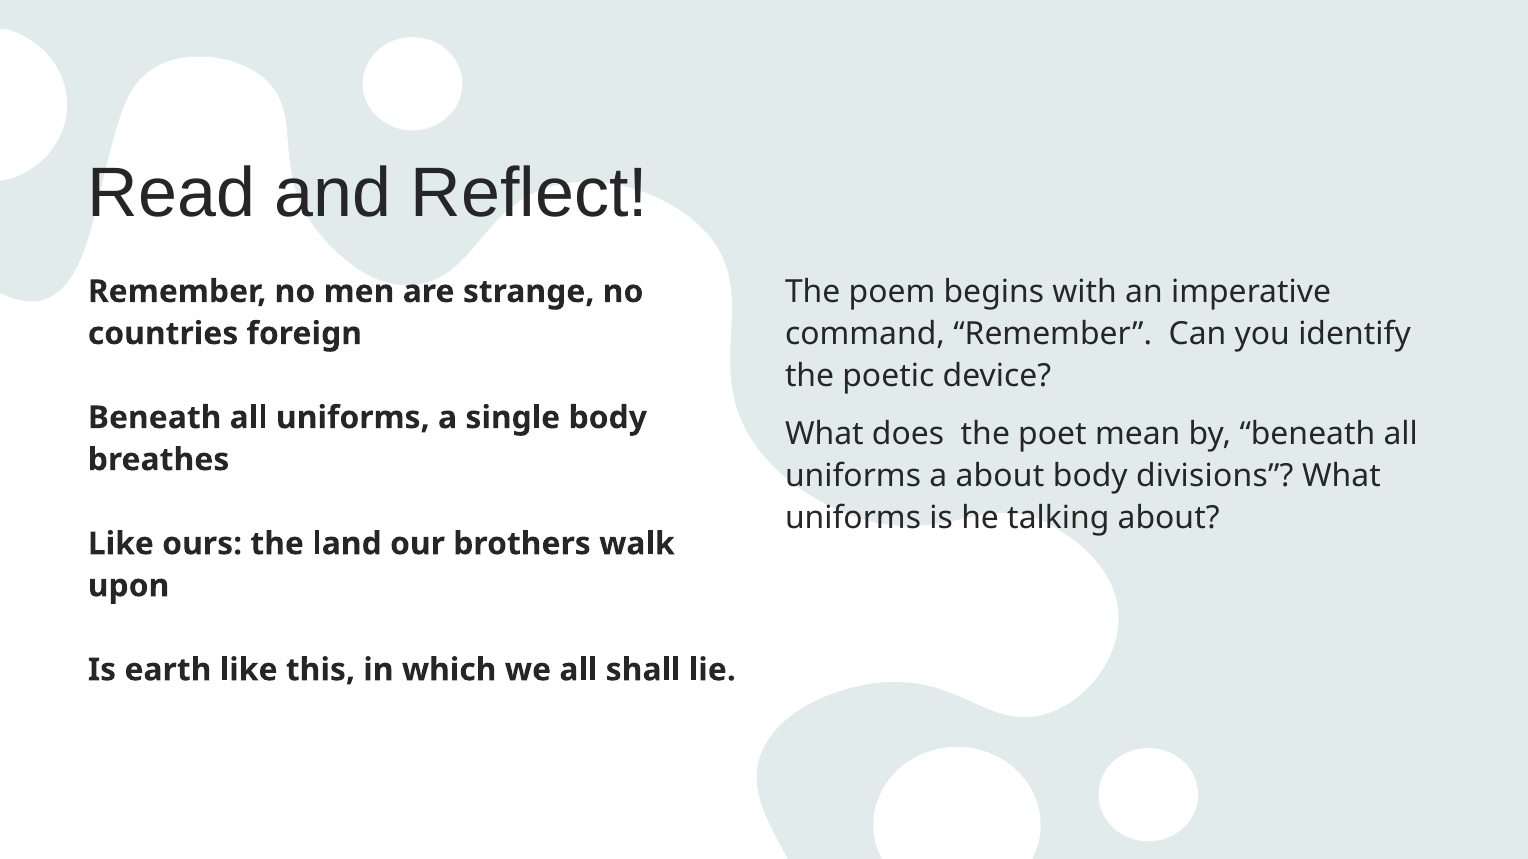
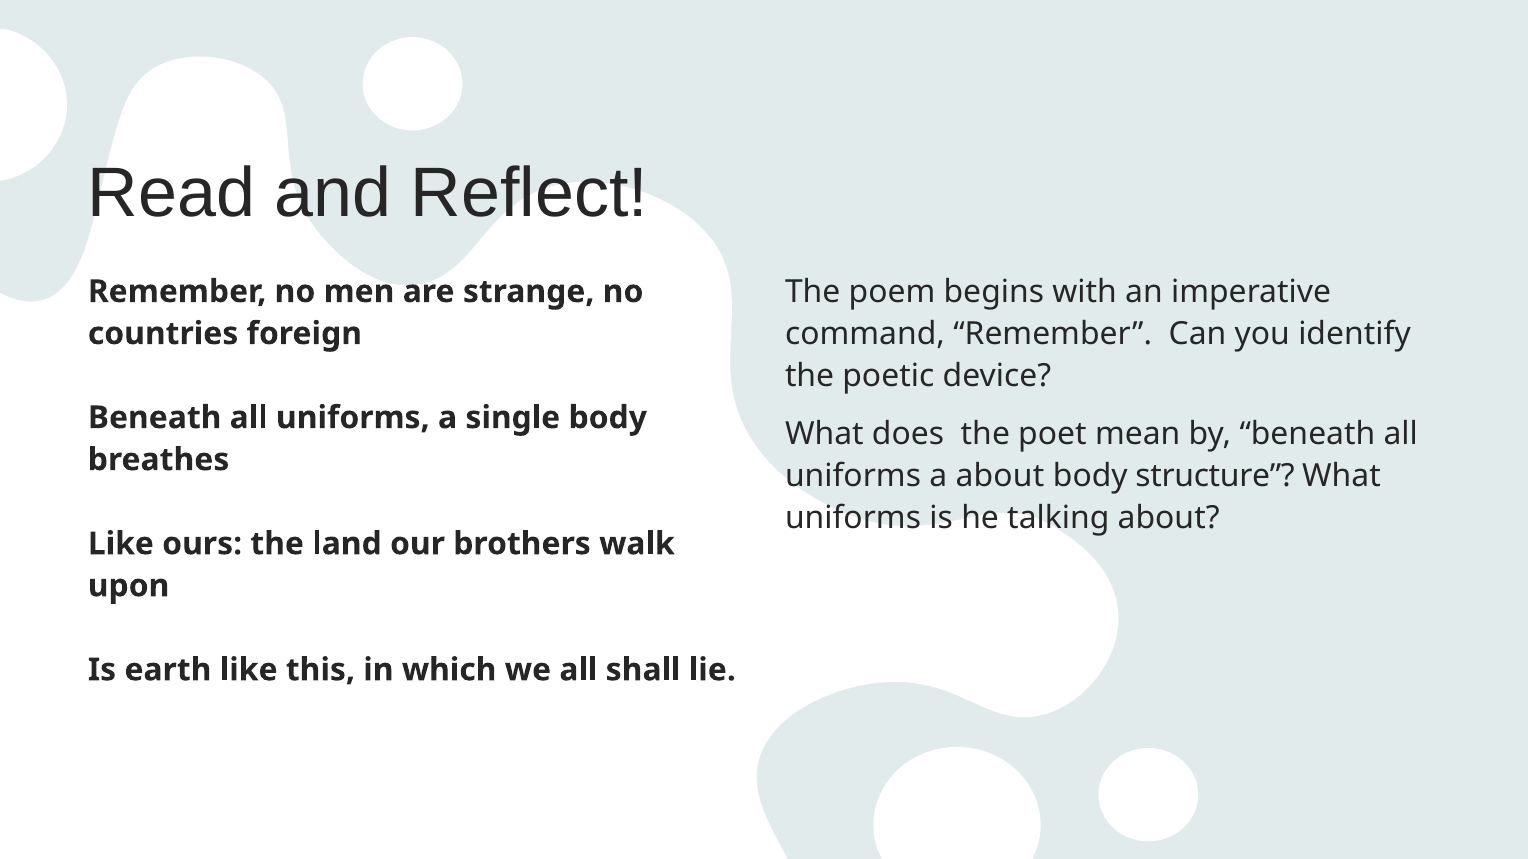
divisions: divisions -> structure
